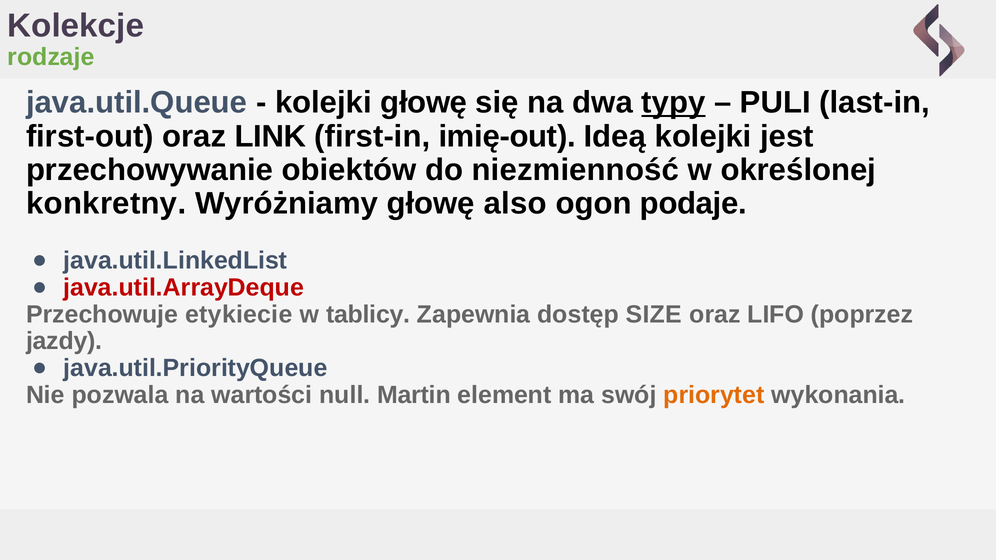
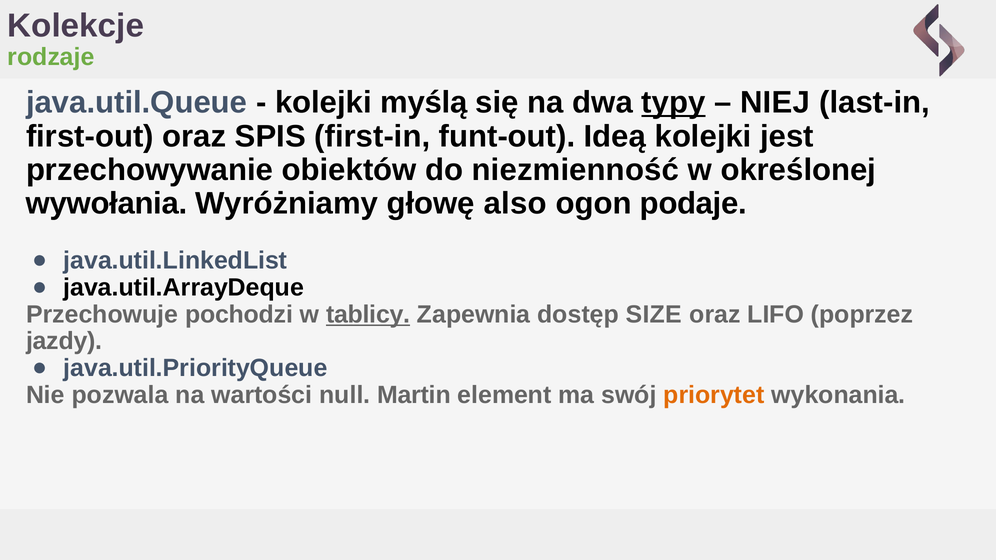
kolejki głowę: głowę -> myślą
PULI: PULI -> NIEJ
LINK: LINK -> SPIS
imię-out: imię-out -> funt-out
konkretny: konkretny -> wywołania
java.util.ArrayDeque colour: red -> black
etykiecie: etykiecie -> pochodzi
tablicy underline: none -> present
